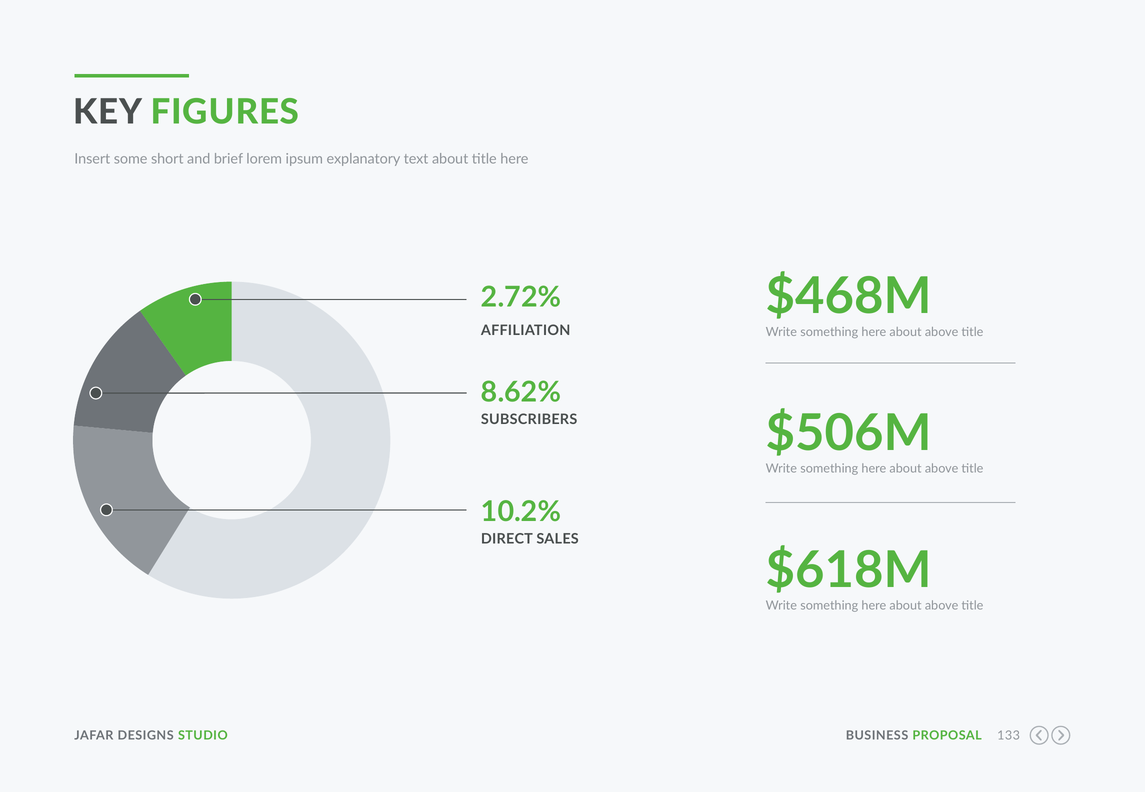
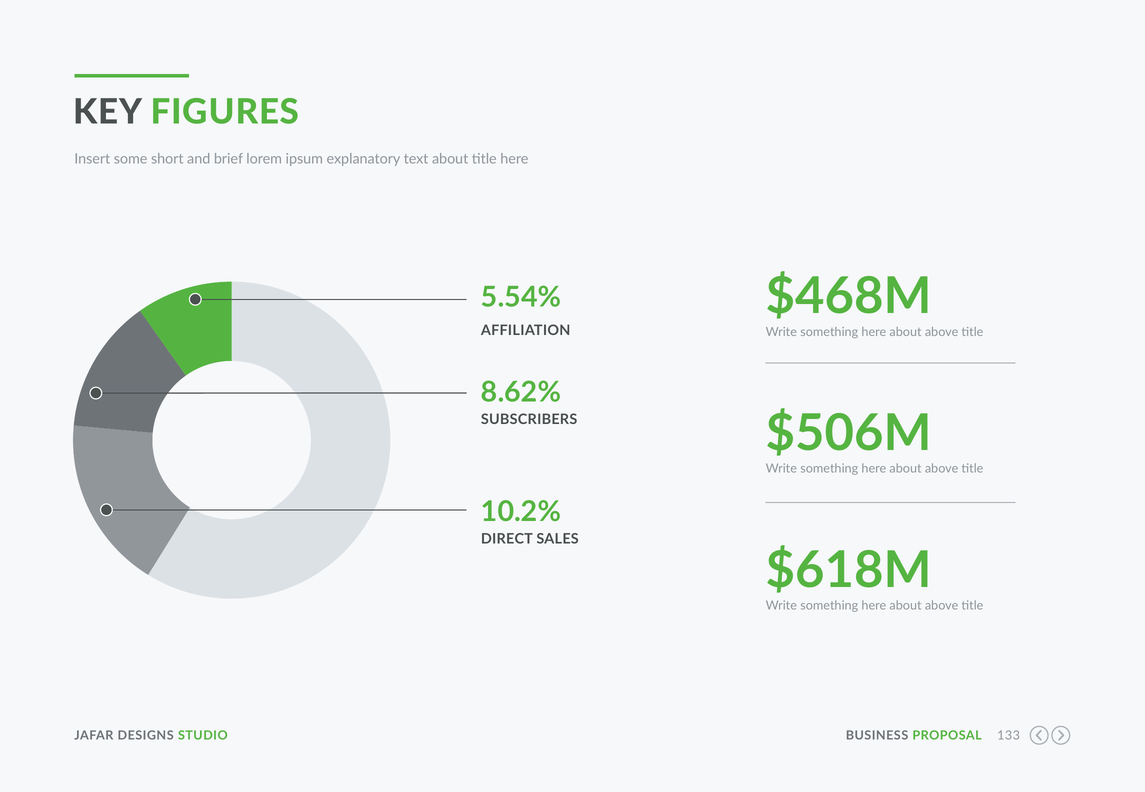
2.72%: 2.72% -> 5.54%
